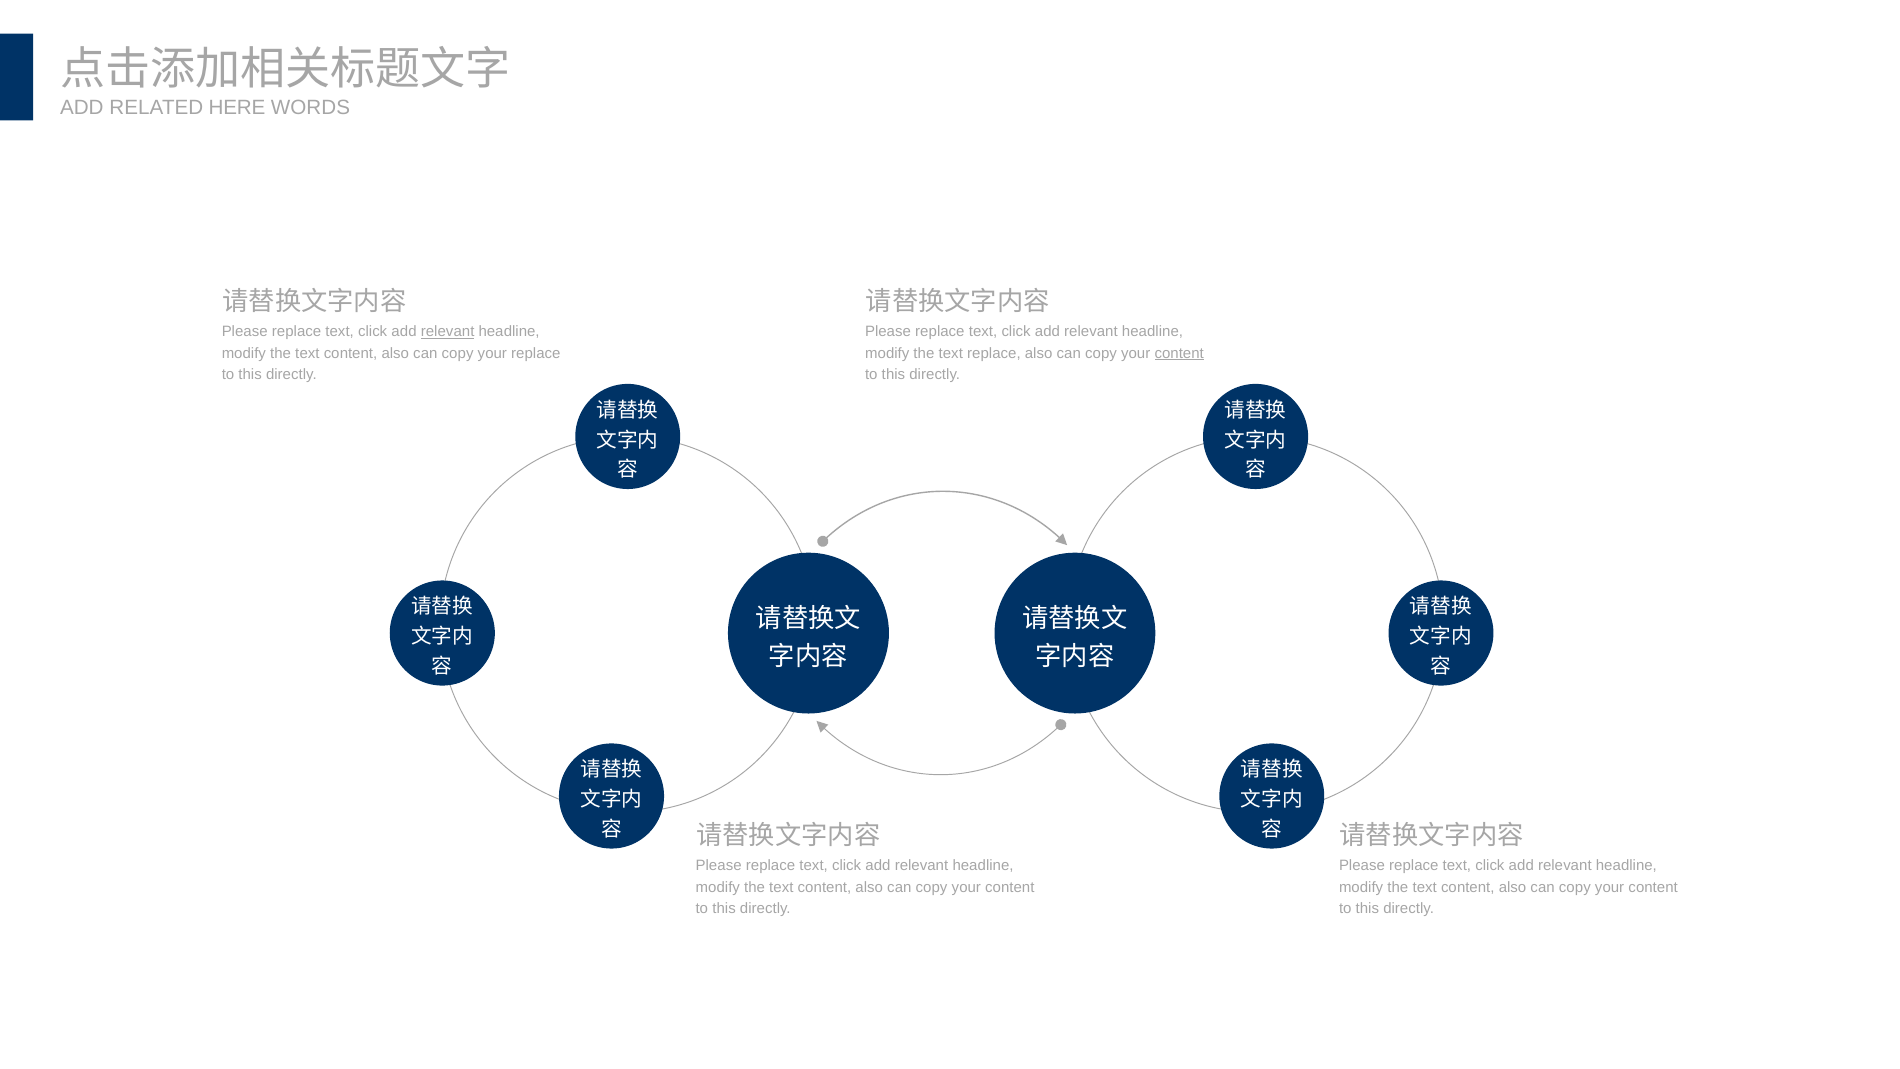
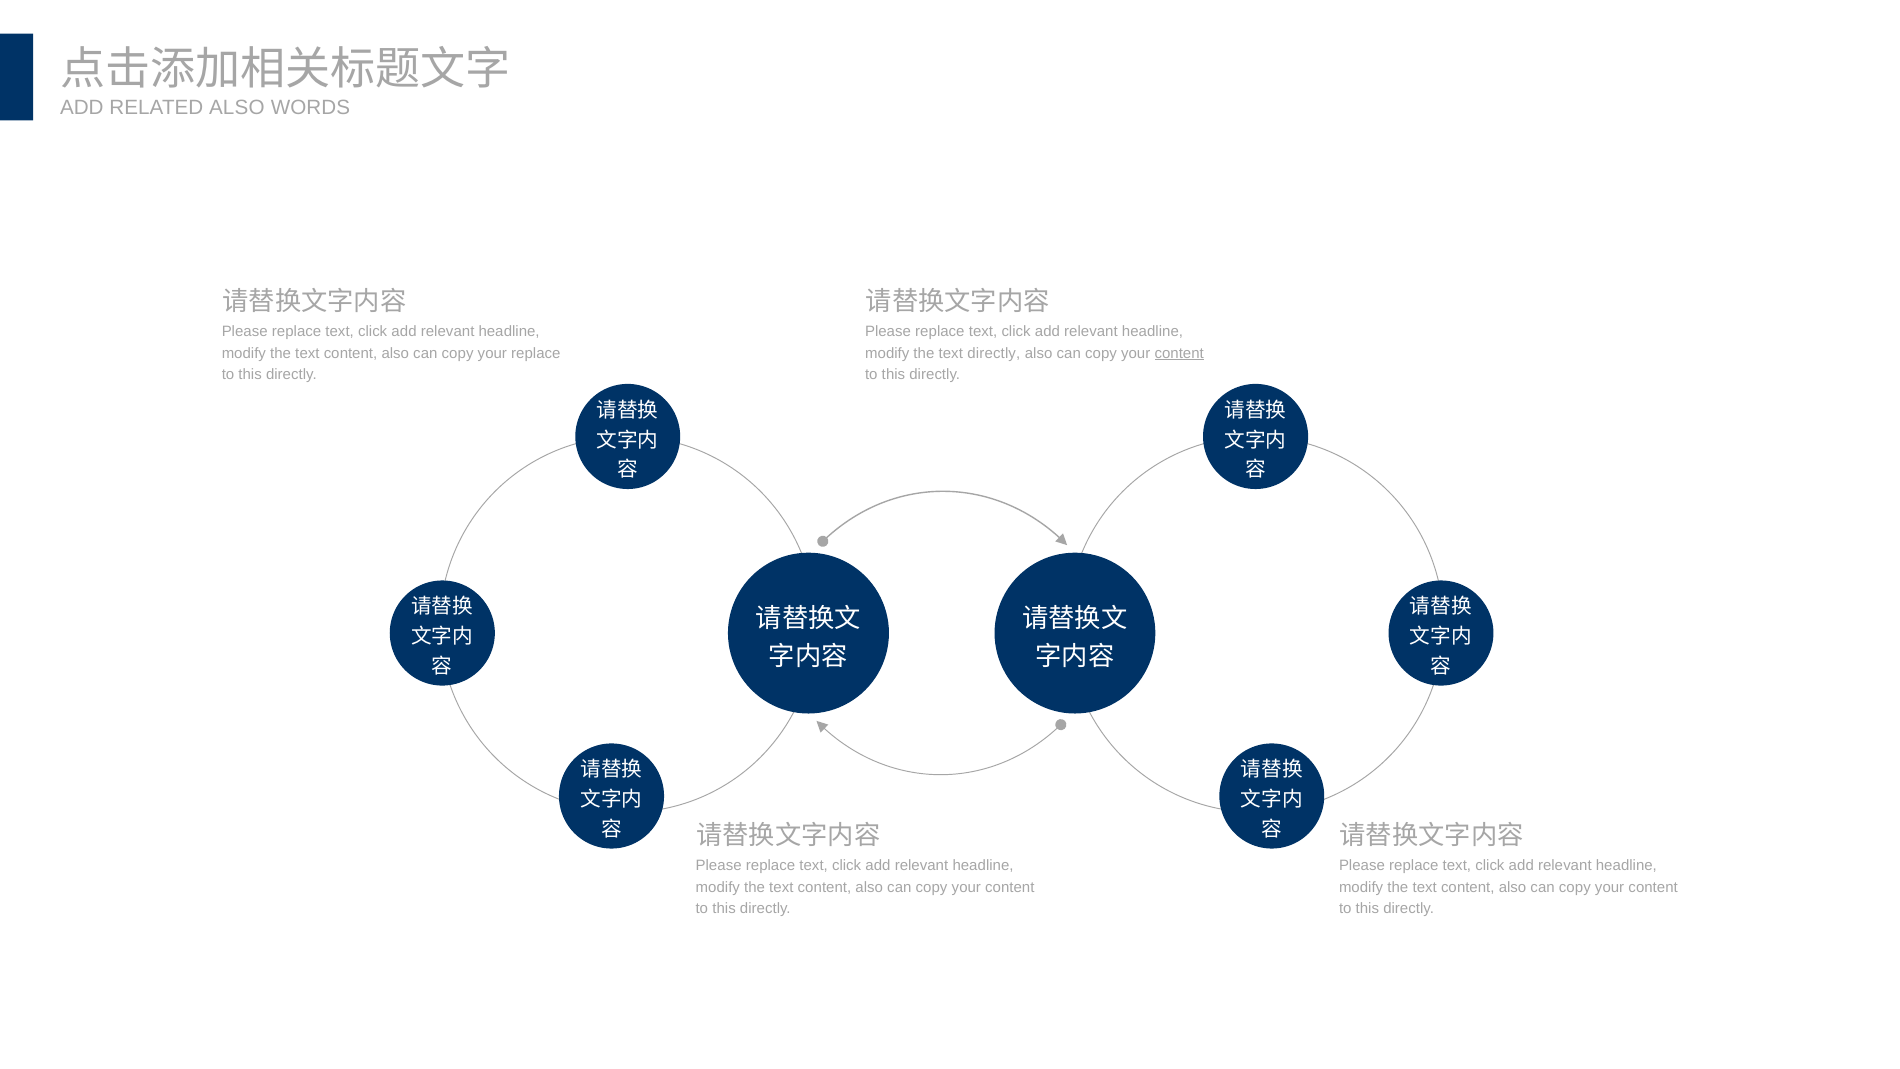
RELATED HERE: HERE -> ALSO
relevant at (448, 332) underline: present -> none
text replace: replace -> directly
